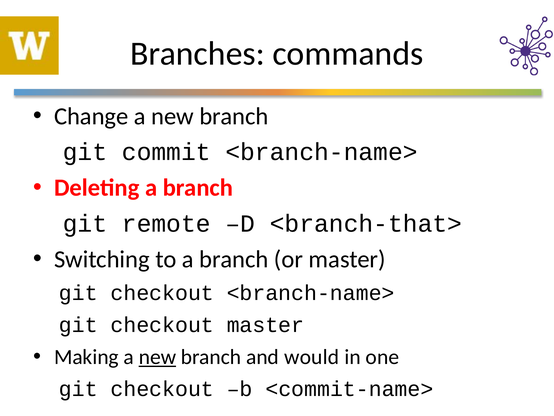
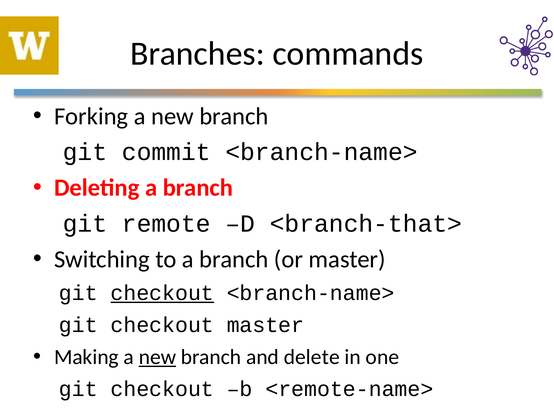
Change: Change -> Forking
checkout at (162, 293) underline: none -> present
would: would -> delete
<commit-name>: <commit-name> -> <remote-name>
